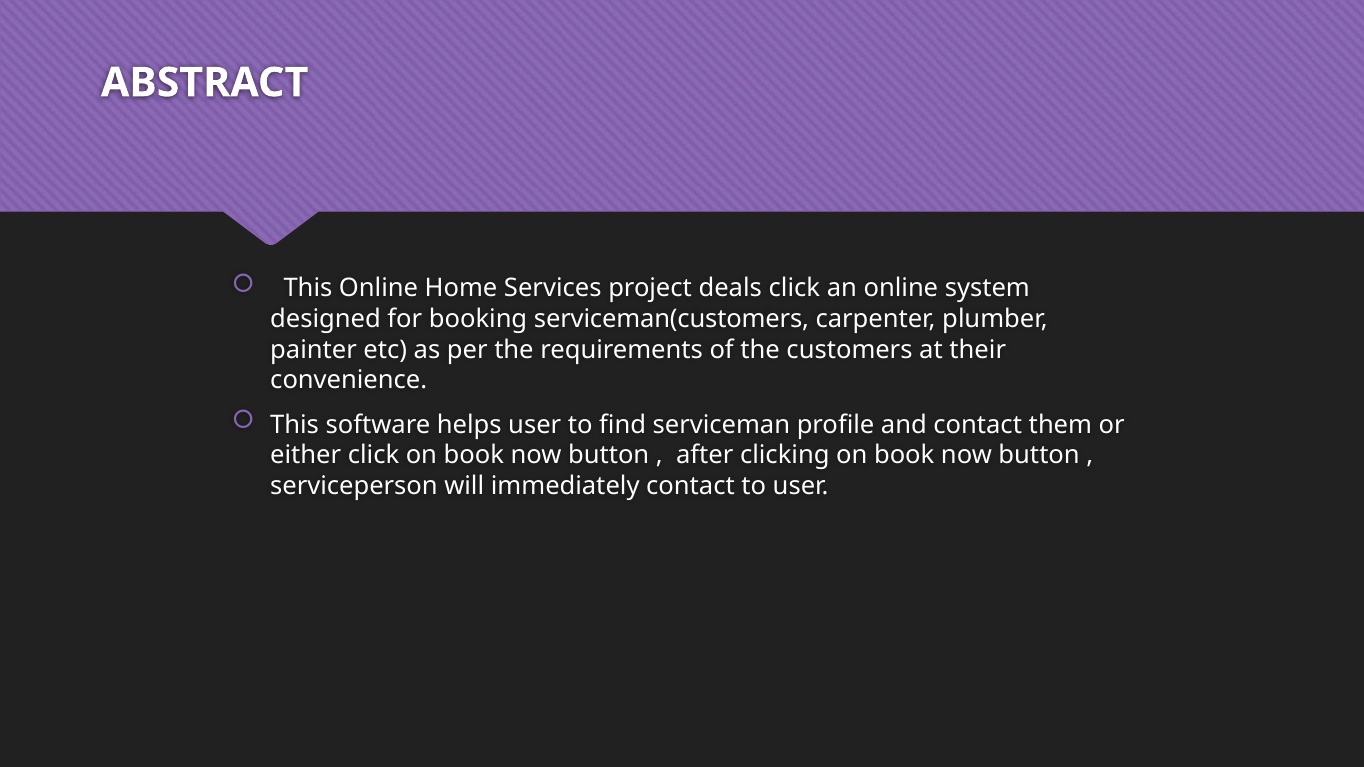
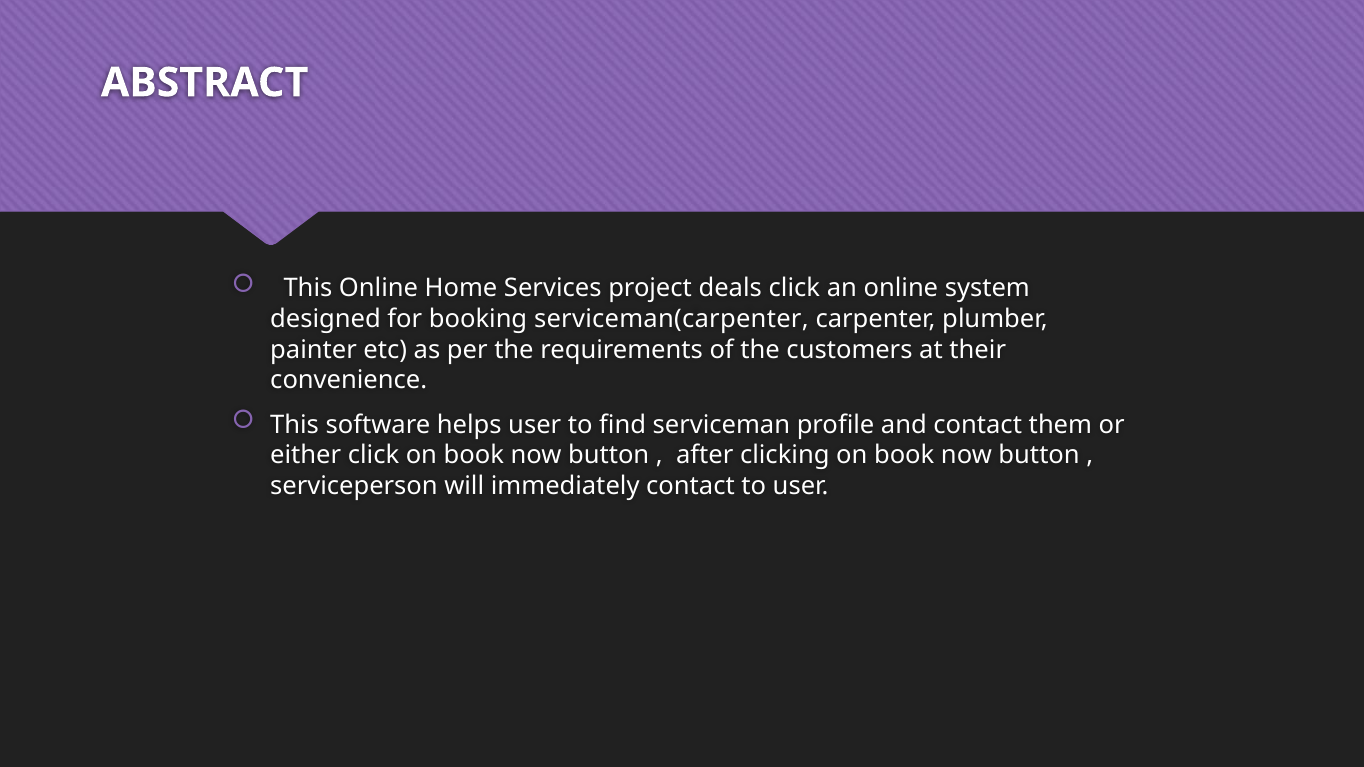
serviceman(customers: serviceman(customers -> serviceman(carpenter
